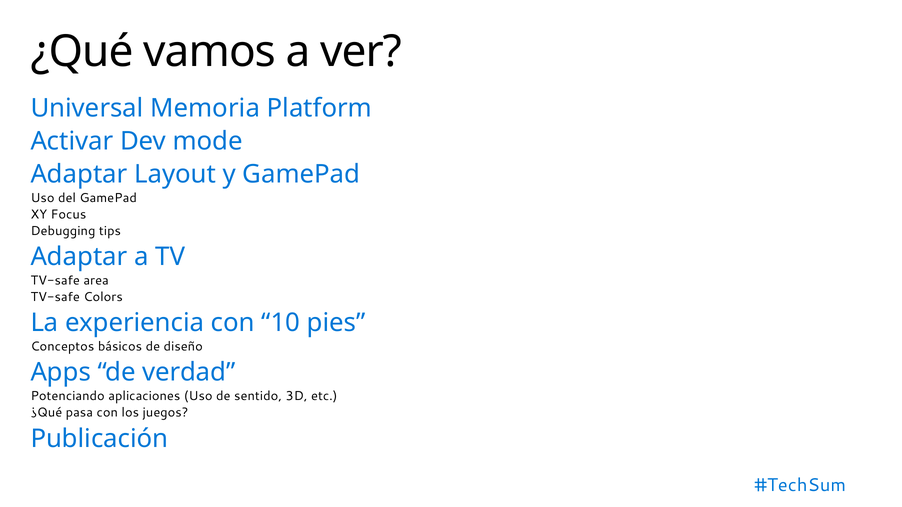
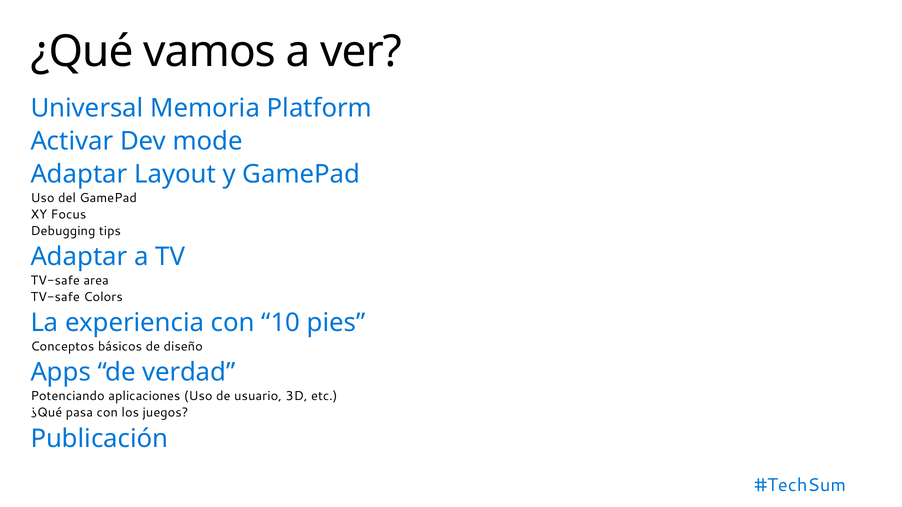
sentido: sentido -> usuario
